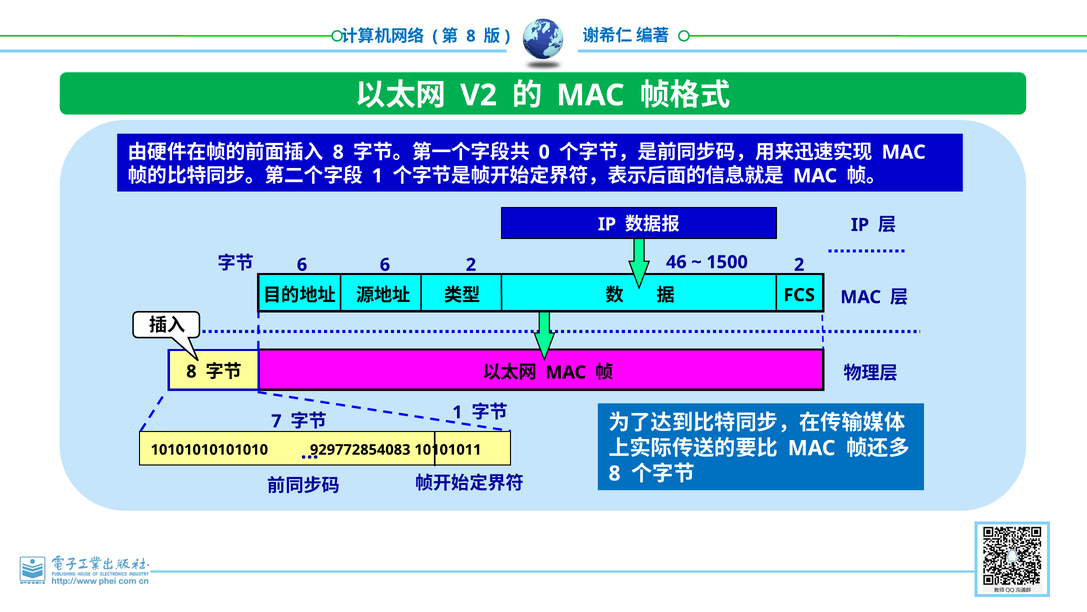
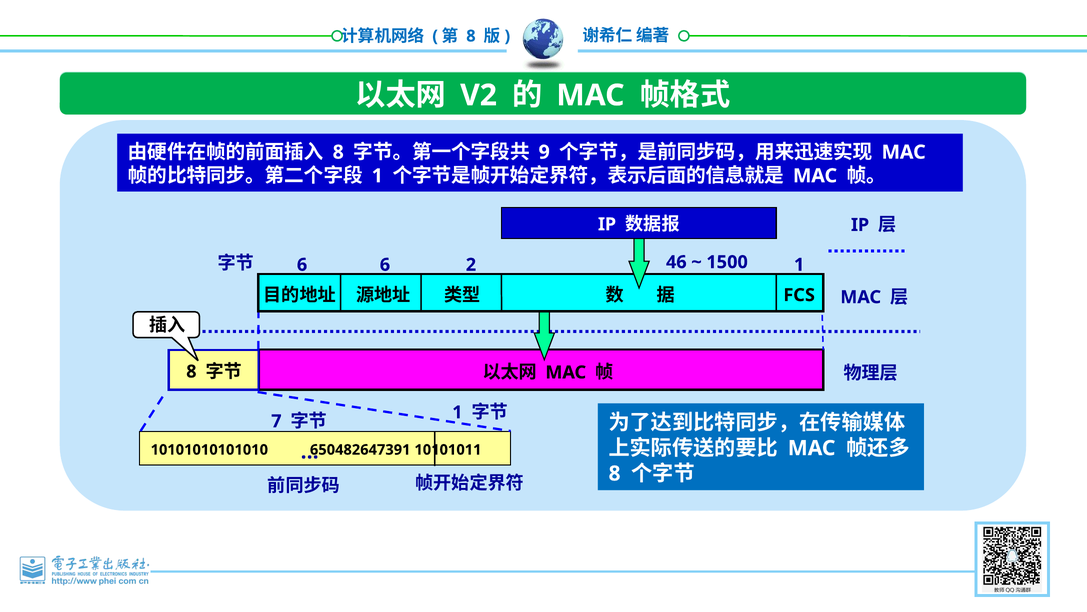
0: 0 -> 9
2 2: 2 -> 1
929772854083: 929772854083 -> 650482647391
